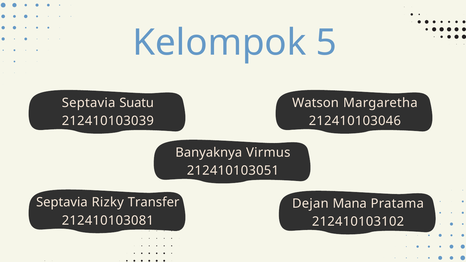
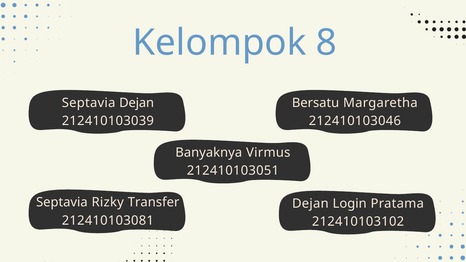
5: 5 -> 8
Septavia Suatu: Suatu -> Dejan
Watson: Watson -> Bersatu
Mana: Mana -> Login
